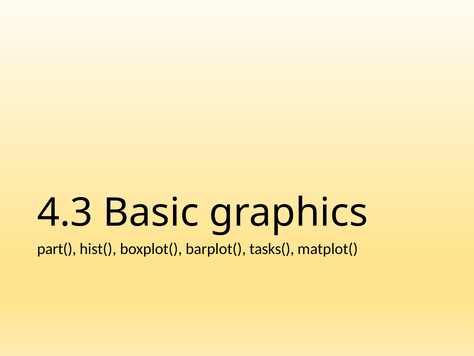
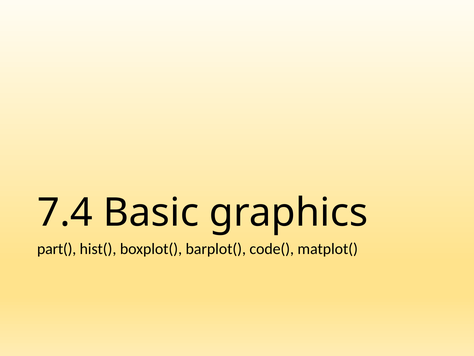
4.3: 4.3 -> 7.4
tasks(: tasks( -> code(
